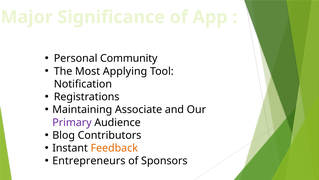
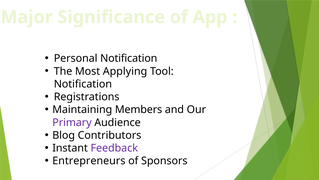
Personal Community: Community -> Notification
Associate: Associate -> Members
Feedback colour: orange -> purple
